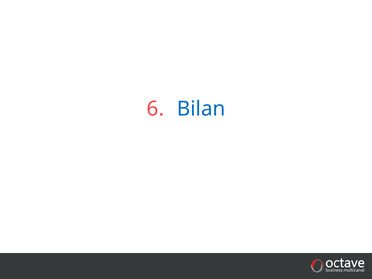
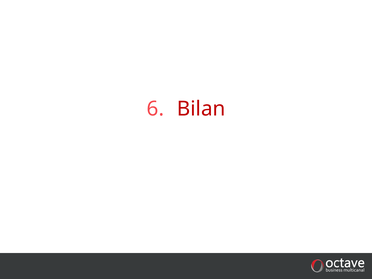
Bilan colour: blue -> red
